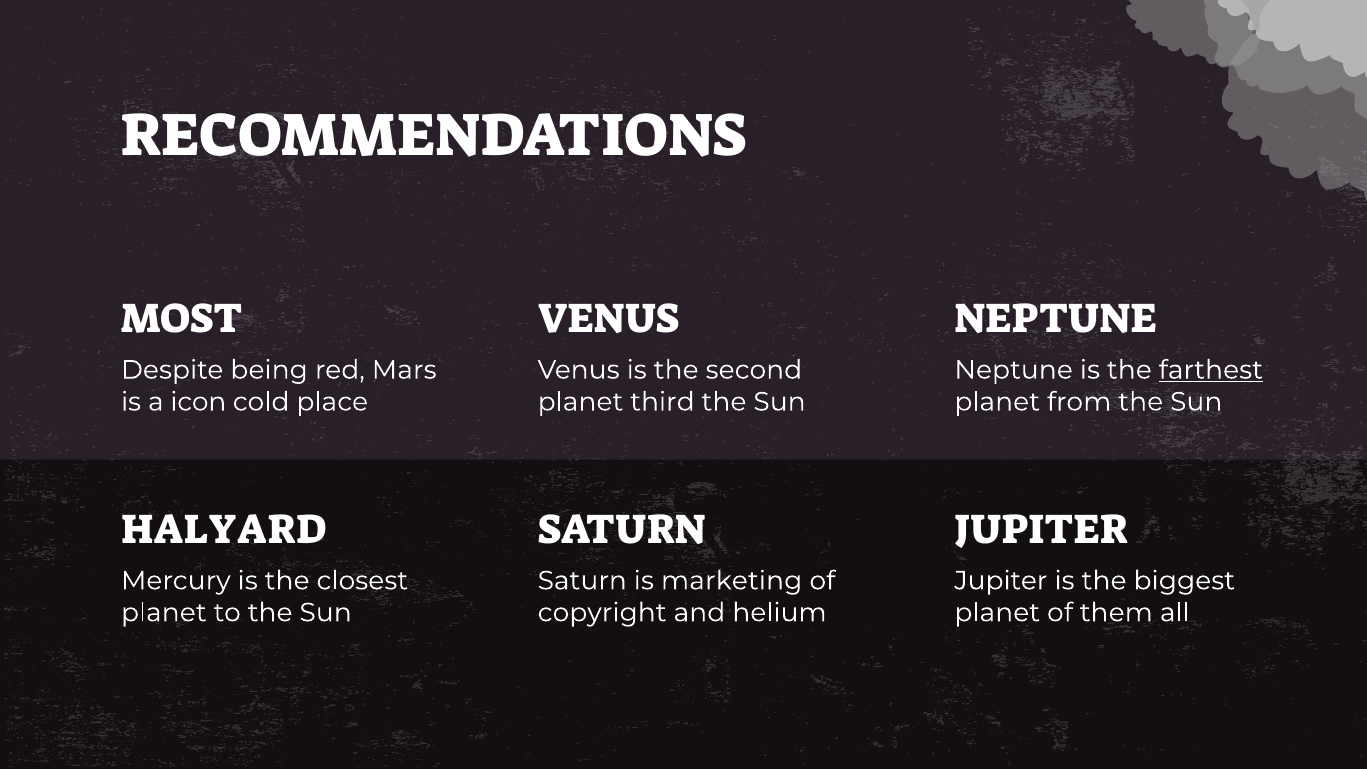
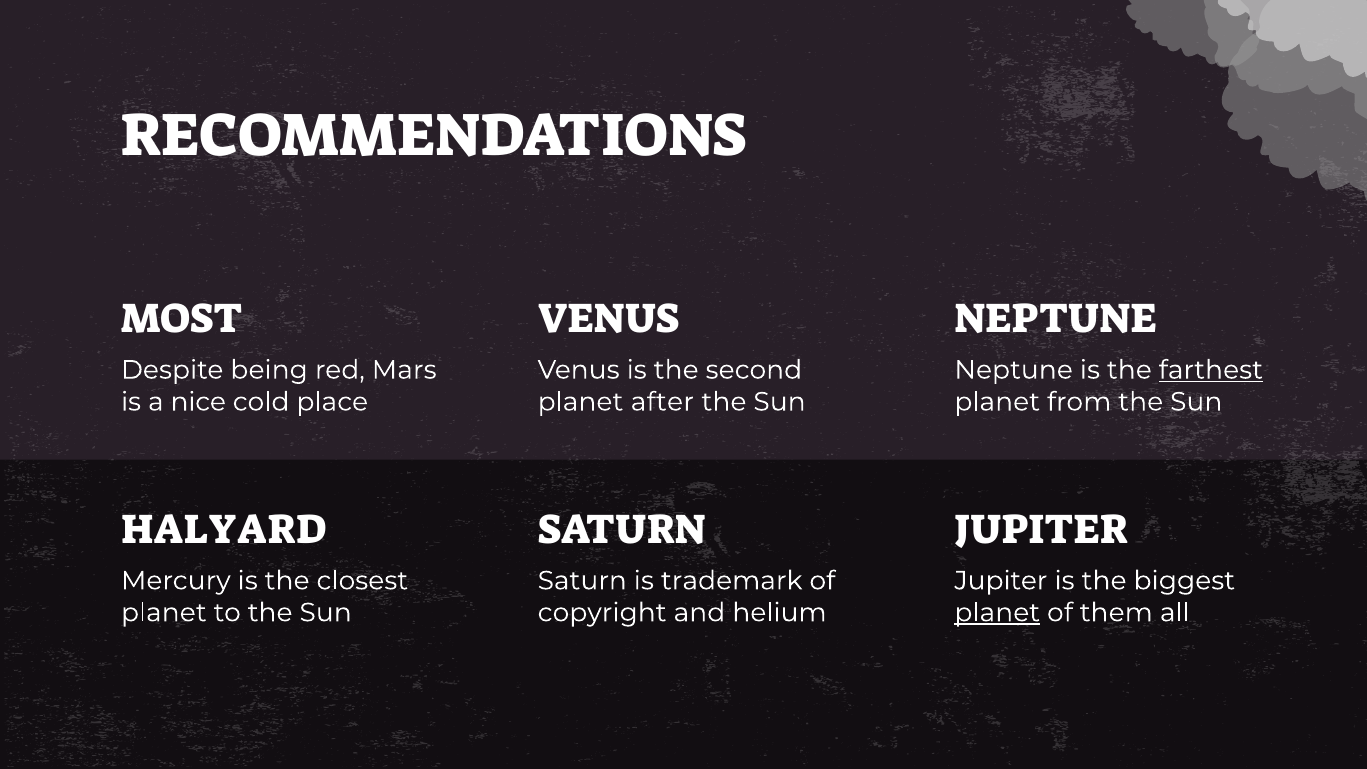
icon: icon -> nice
third: third -> after
marketing: marketing -> trademark
planet at (997, 613) underline: none -> present
